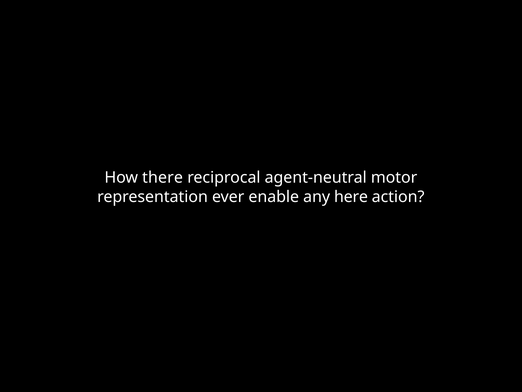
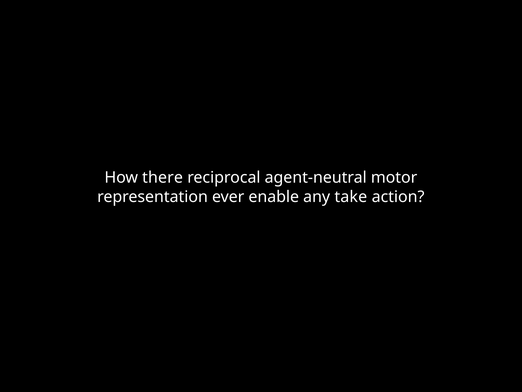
here: here -> take
